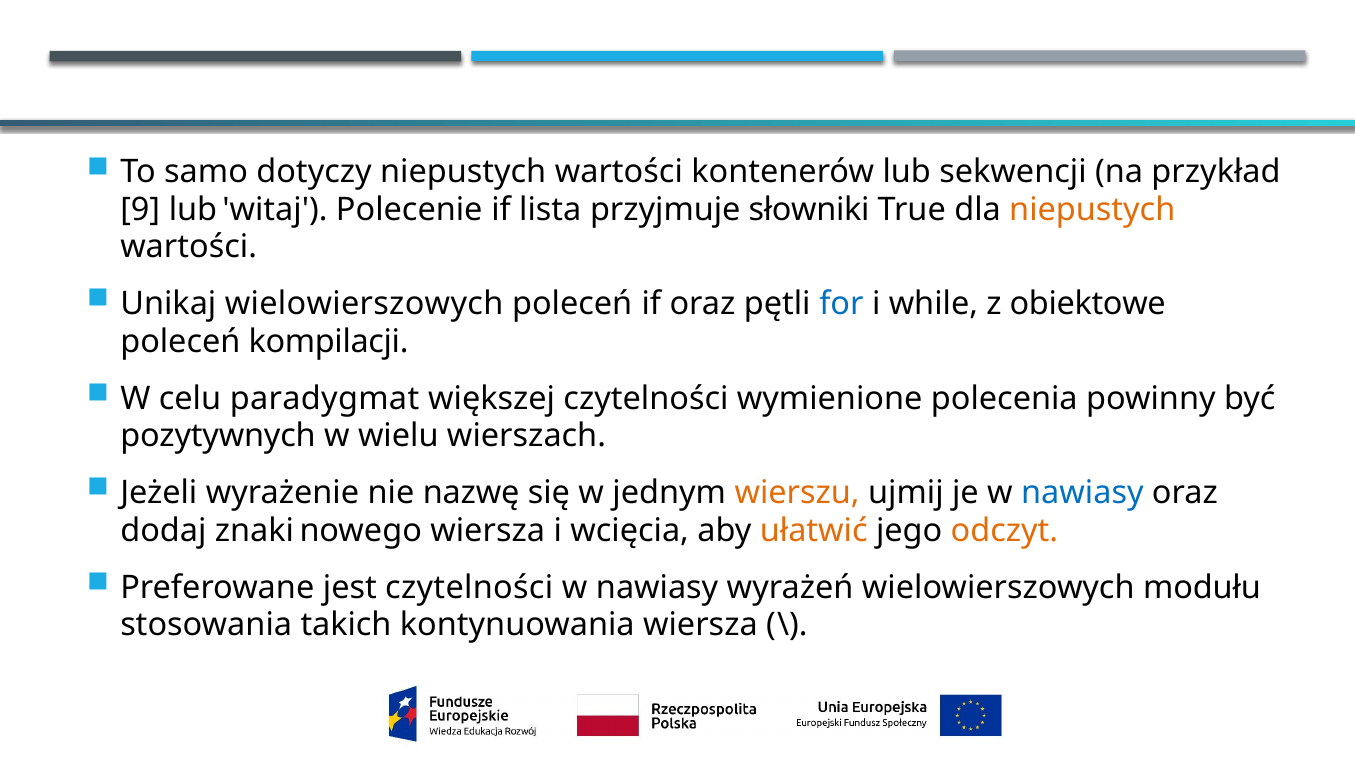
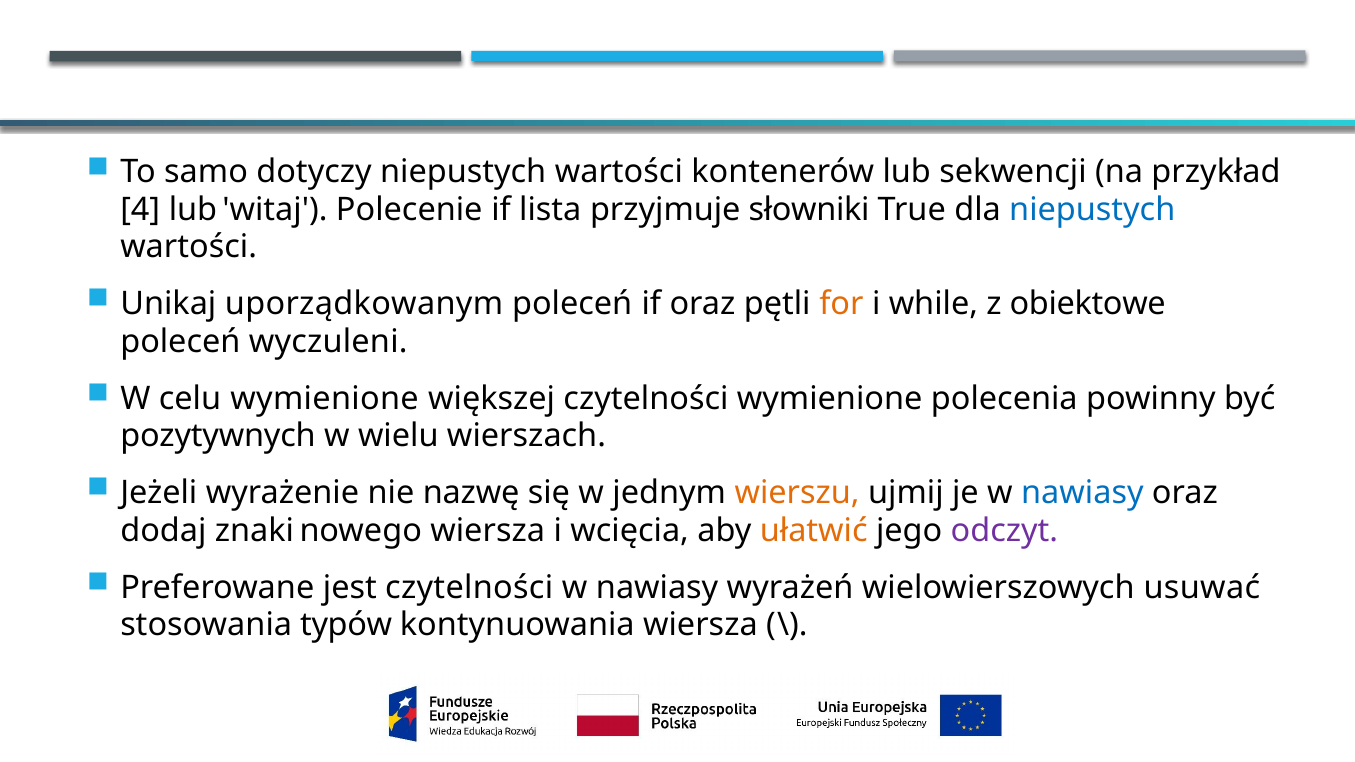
9: 9 -> 4
niepustych at (1092, 210) colour: orange -> blue
Unikaj wielowierszowych: wielowierszowych -> uporządkowanym
for colour: blue -> orange
kompilacji: kompilacji -> wyczuleni
celu paradygmat: paradygmat -> wymienione
odczyt colour: orange -> purple
modułu: modułu -> usuwać
takich: takich -> typów
